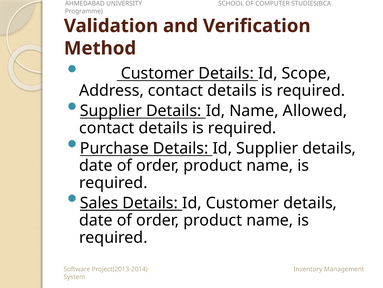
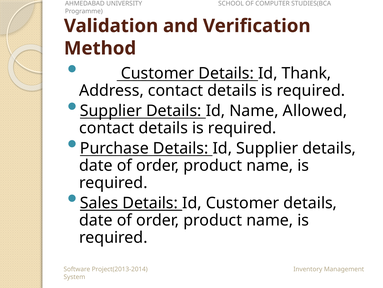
Scope: Scope -> Thank
